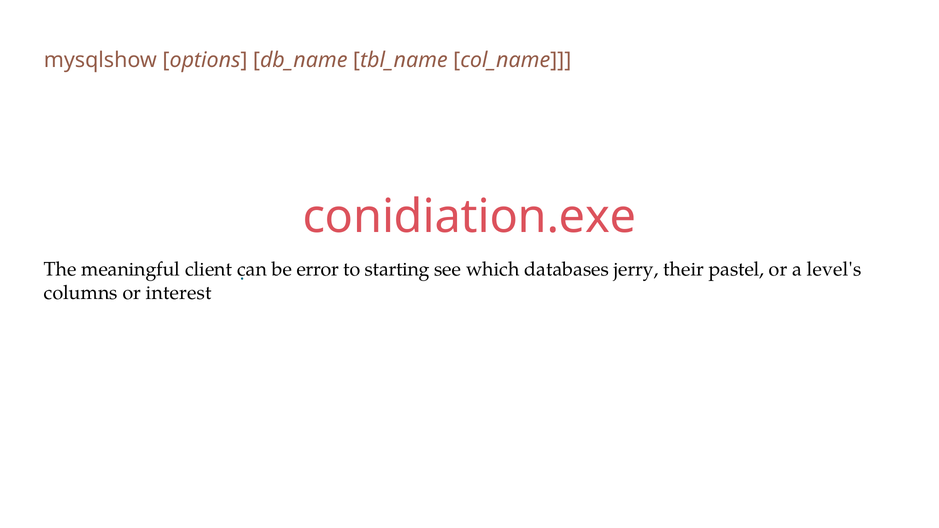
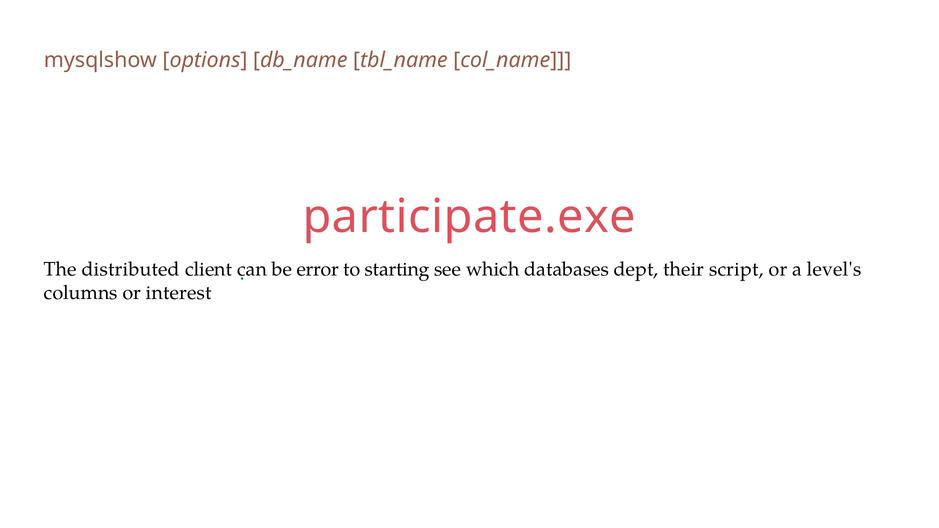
conidiation.exe: conidiation.exe -> participate.exe
meaningful: meaningful -> distributed
jerry: jerry -> dept
pastel: pastel -> script
